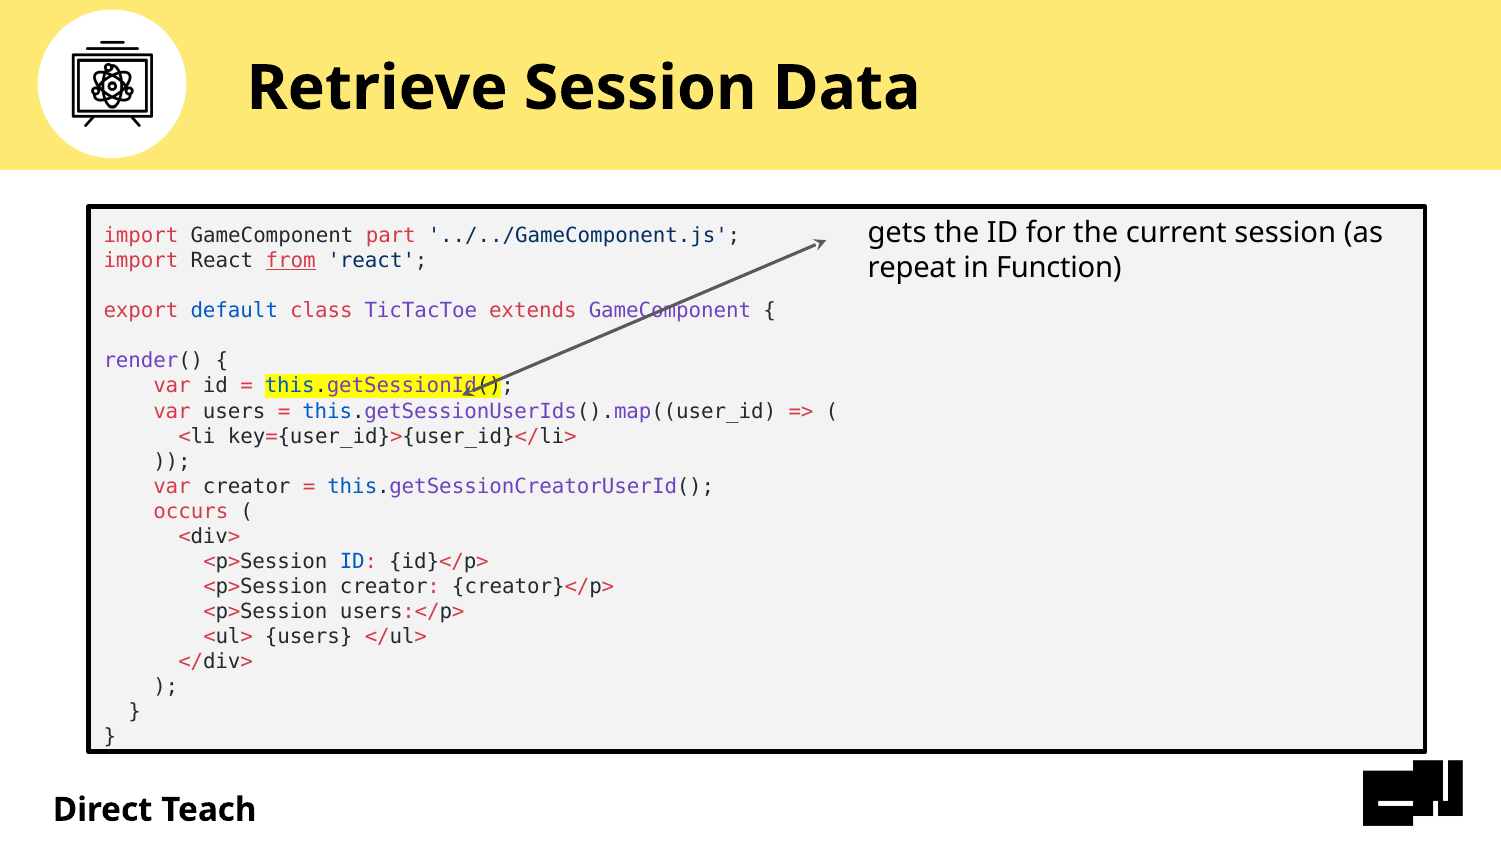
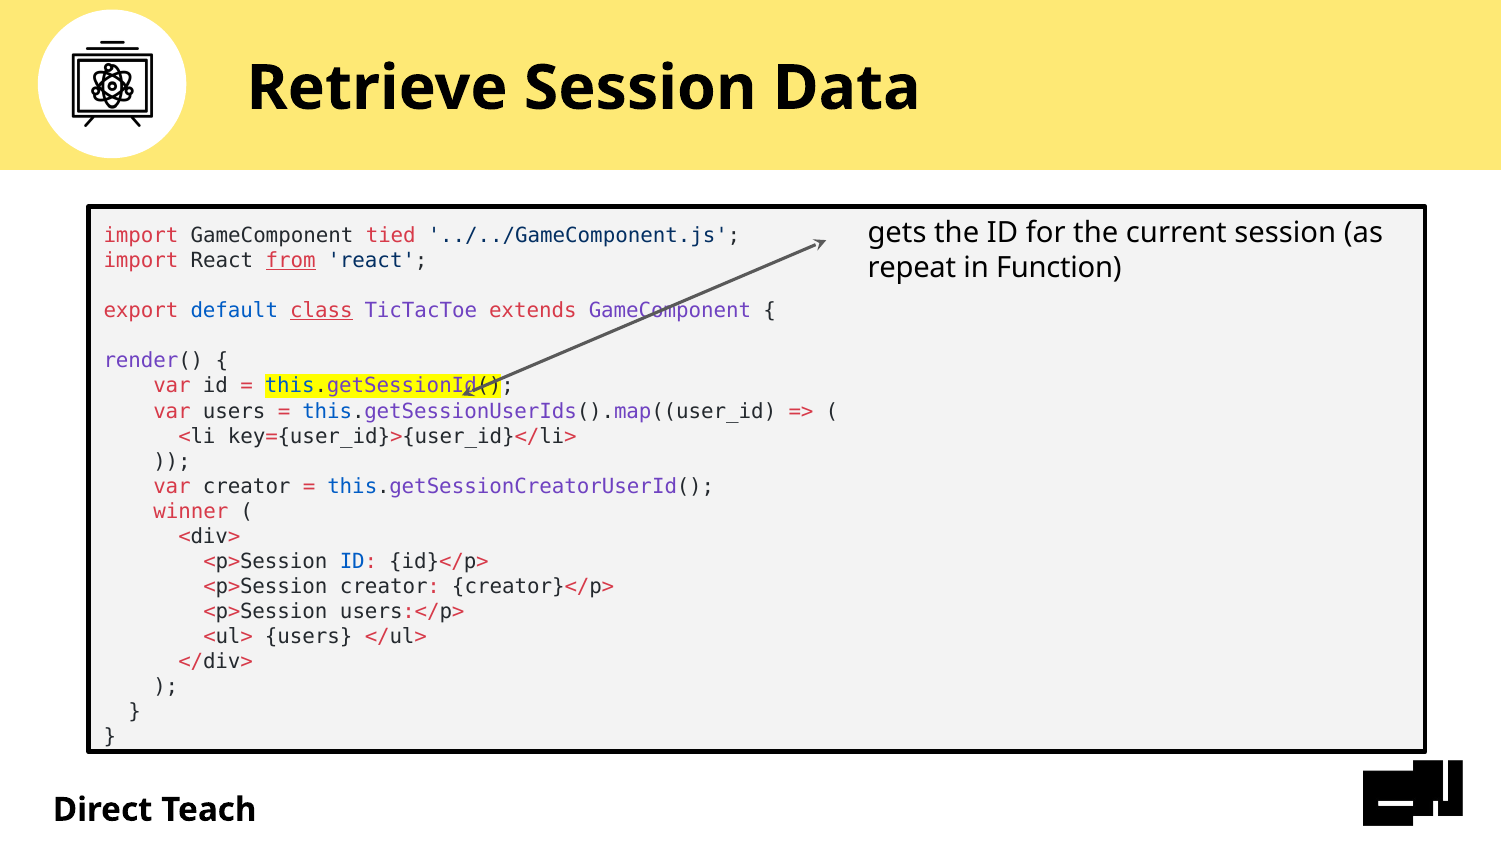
part: part -> tied
class underline: none -> present
occurs: occurs -> winner
